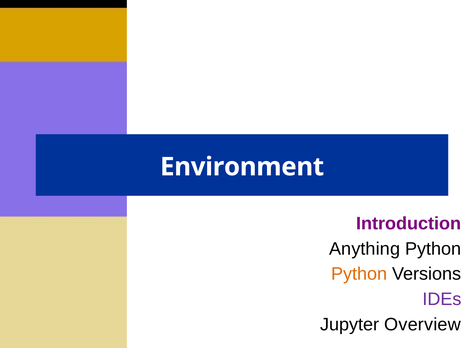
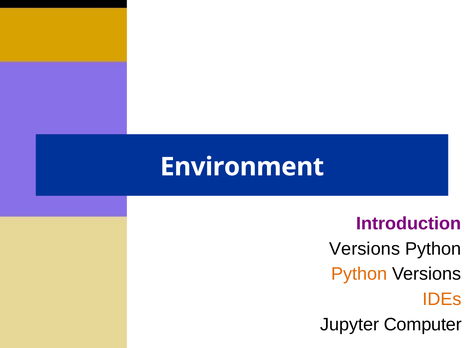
Anything at (365, 249): Anything -> Versions
IDEs colour: purple -> orange
Overview: Overview -> Computer
